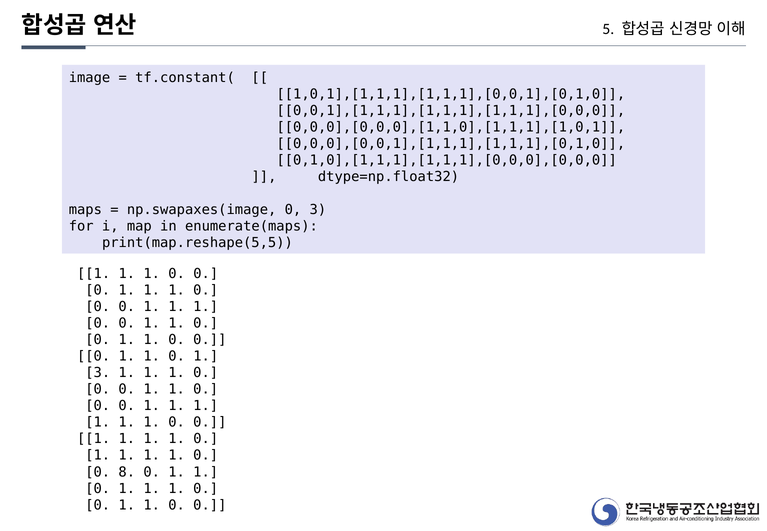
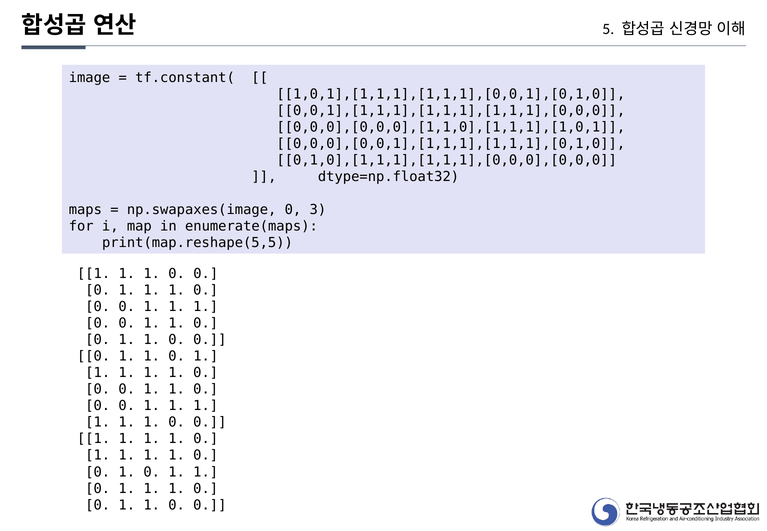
3 at (98, 373): 3 -> 1
8 at (127, 472): 8 -> 1
